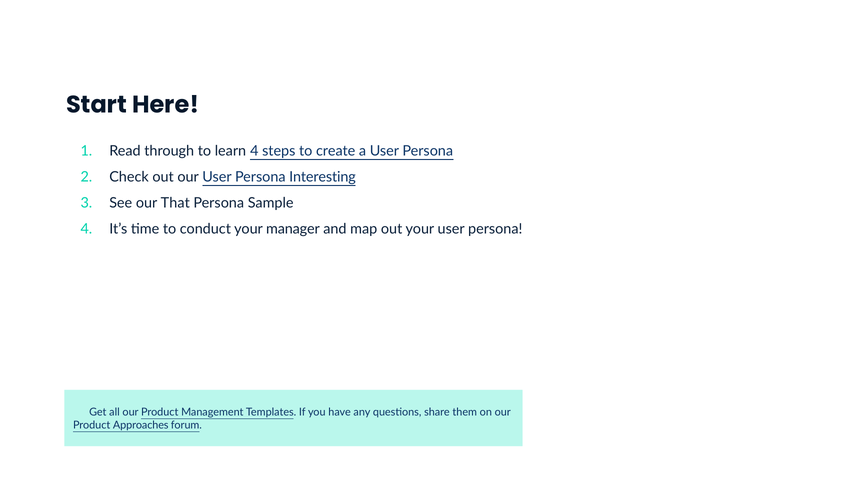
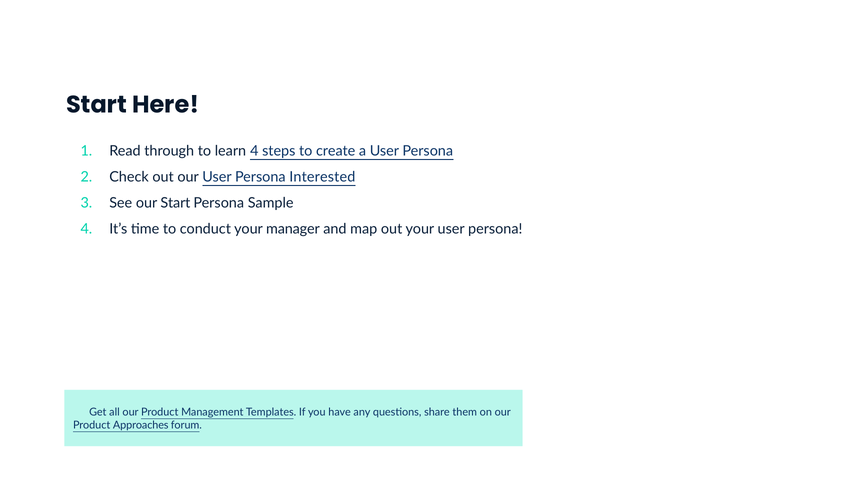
Interesting: Interesting -> Interested
our That: That -> Start
